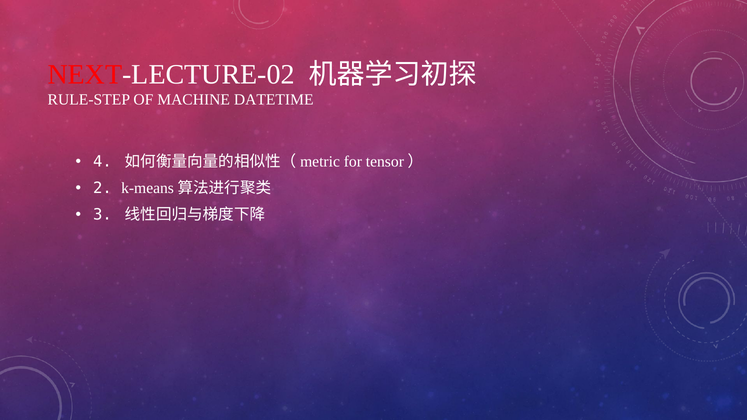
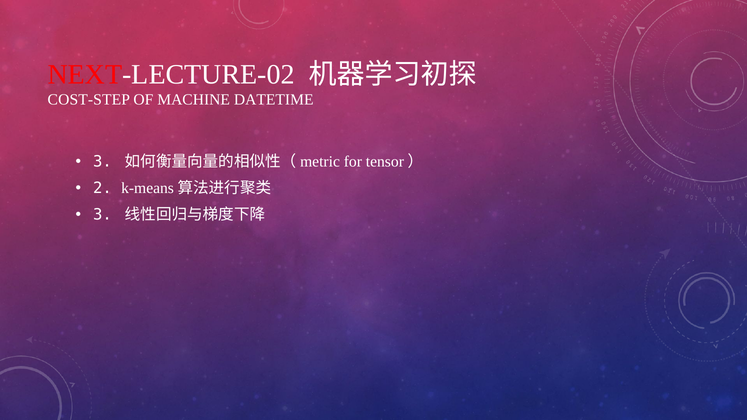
RULE-STEP: RULE-STEP -> COST-STEP
4 at (102, 162): 4 -> 3
